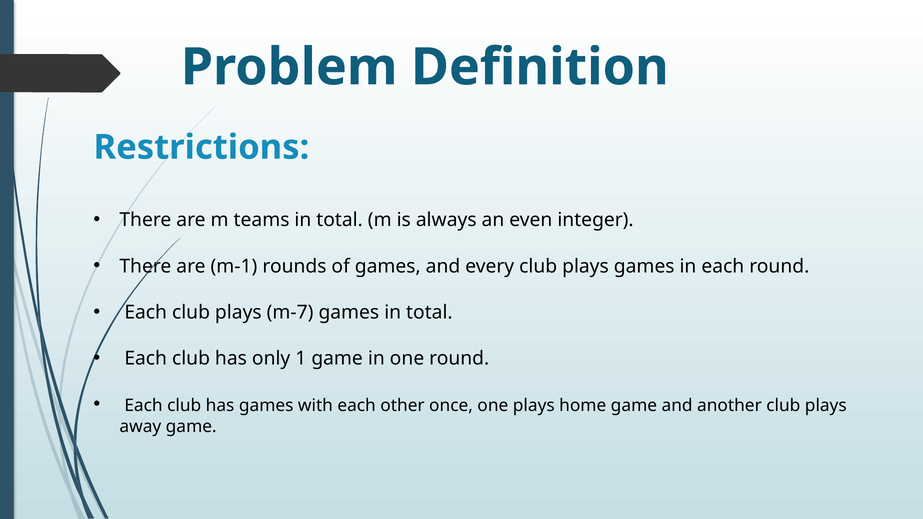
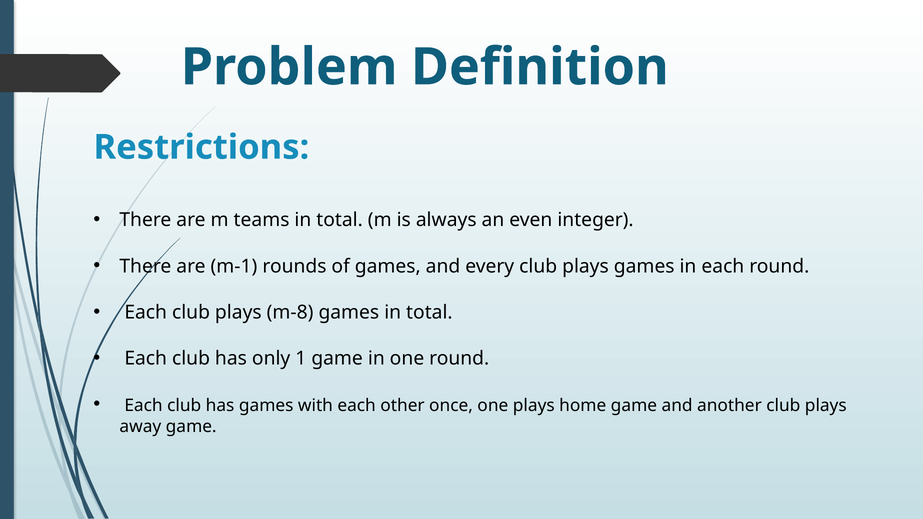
m-7: m-7 -> m-8
